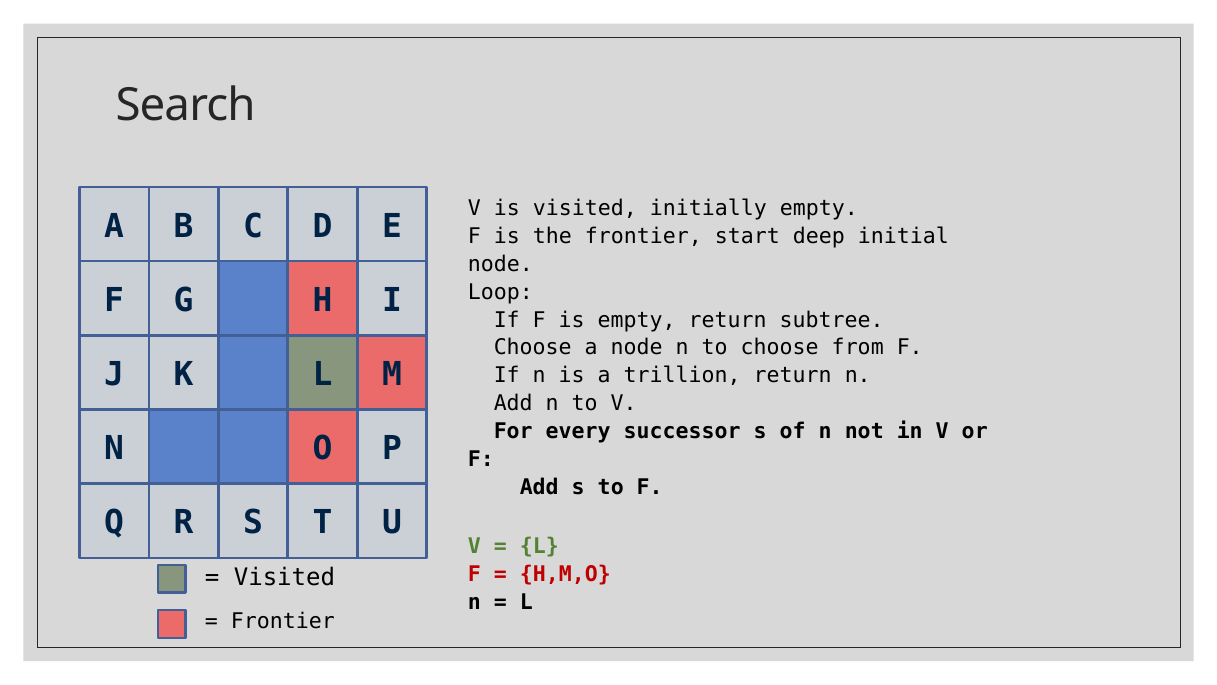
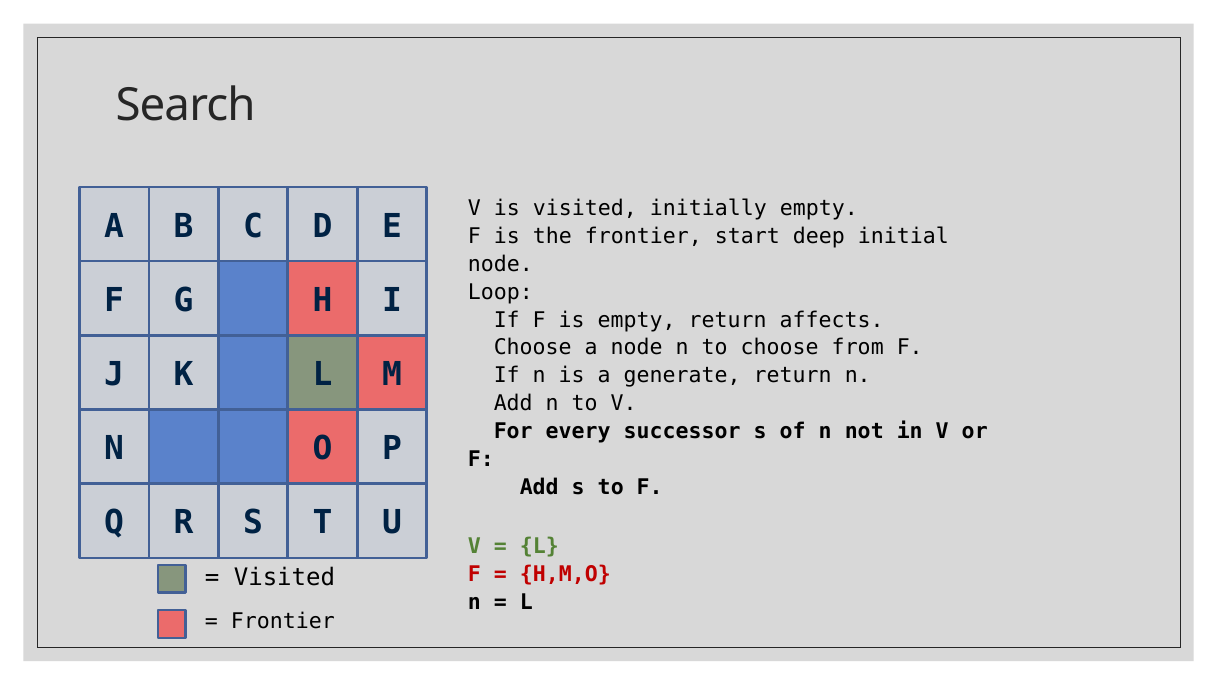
subtree: subtree -> affects
trillion: trillion -> generate
